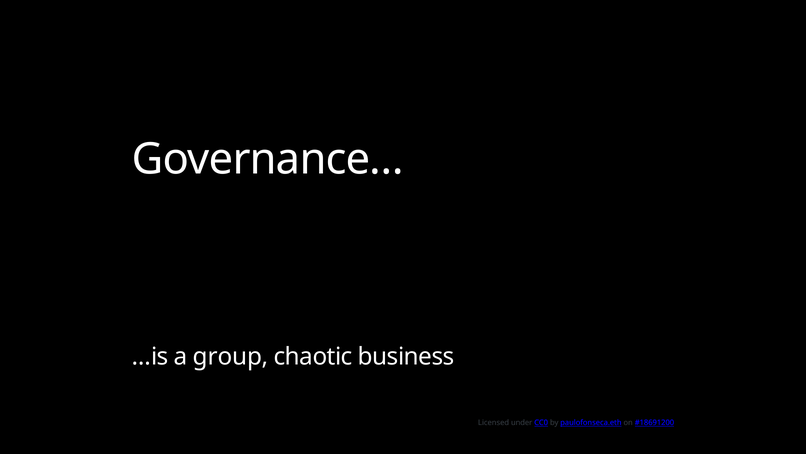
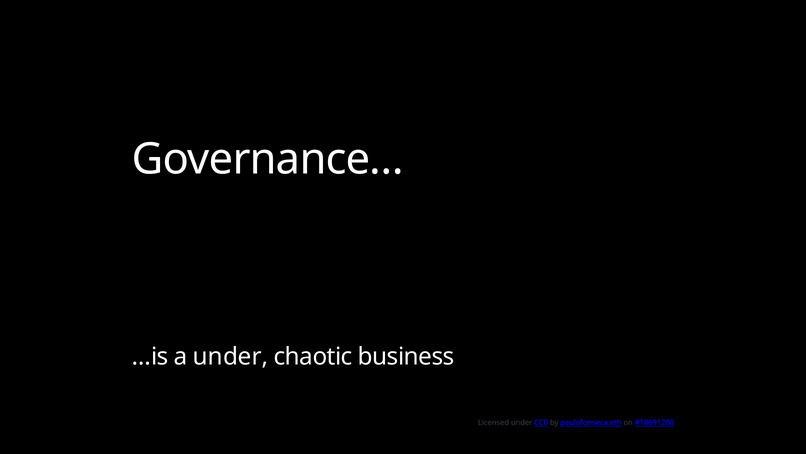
a group: group -> under
